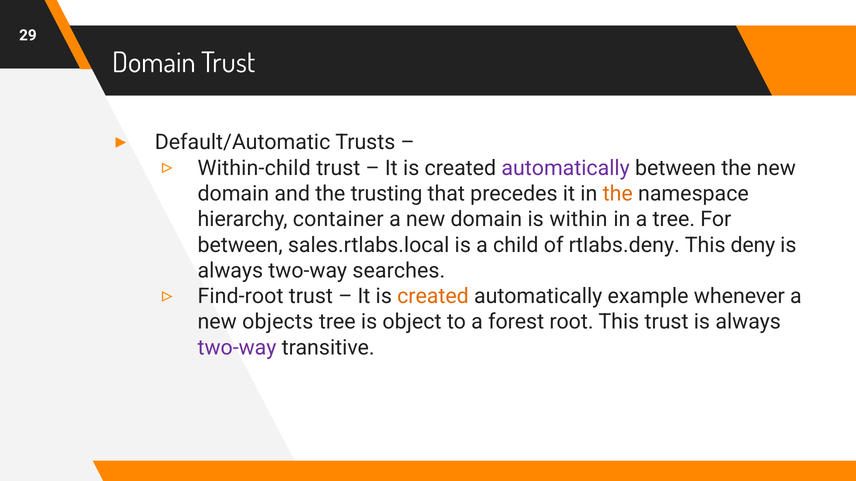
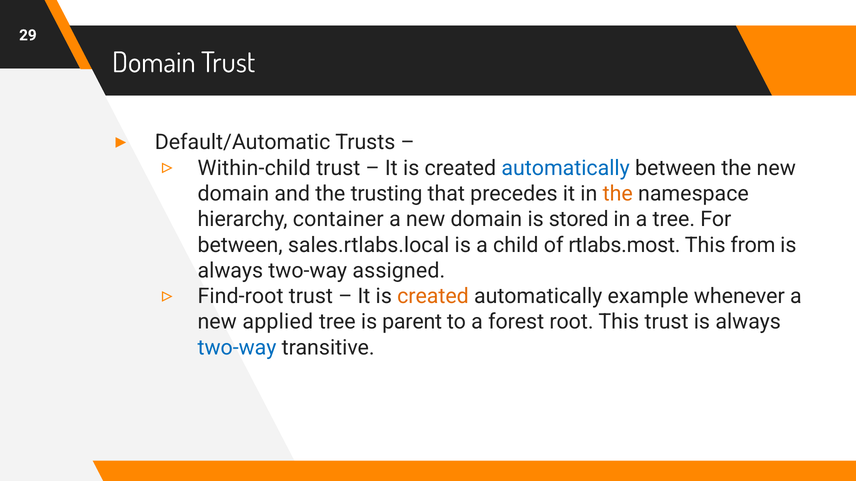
automatically at (566, 168) colour: purple -> blue
within: within -> stored
rtlabs.deny: rtlabs.deny -> rtlabs.most
deny: deny -> from
searches: searches -> assigned
objects: objects -> applied
object: object -> parent
two-way at (237, 348) colour: purple -> blue
